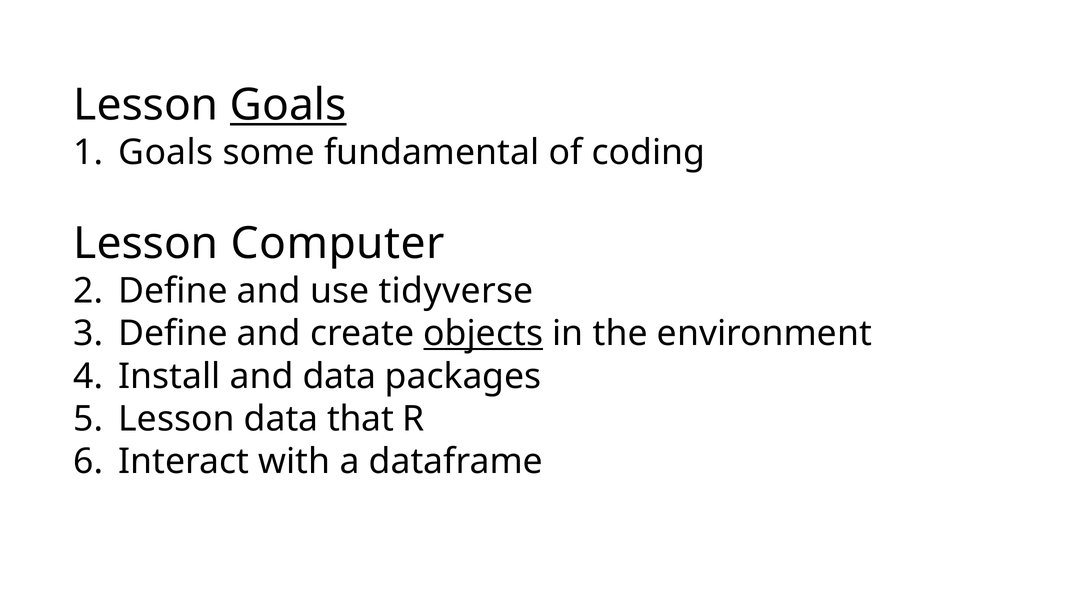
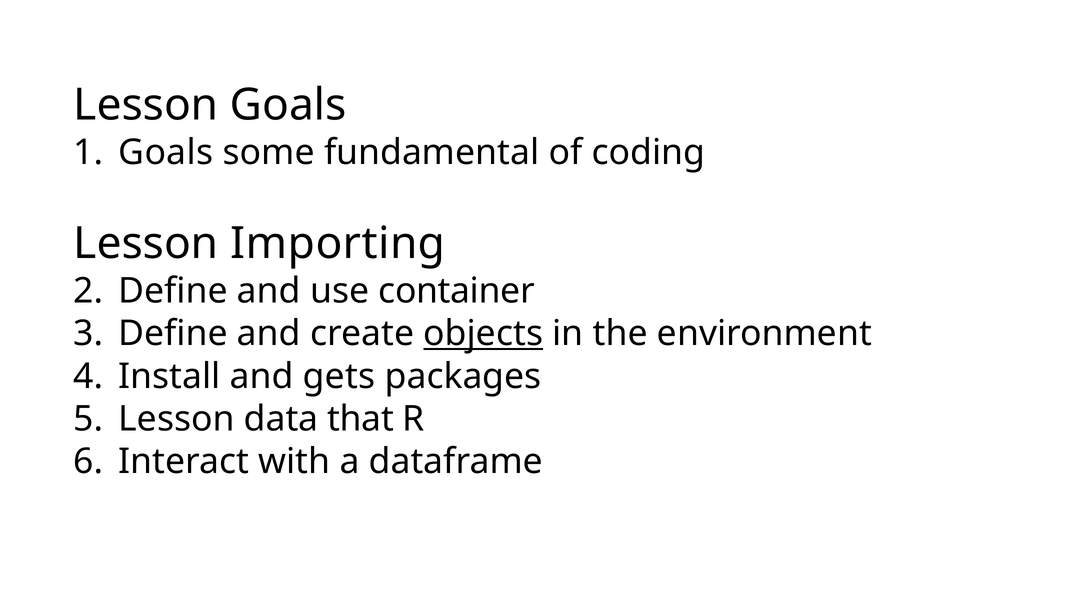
Goals at (288, 105) underline: present -> none
Computer: Computer -> Importing
tidyverse: tidyverse -> container
and data: data -> gets
